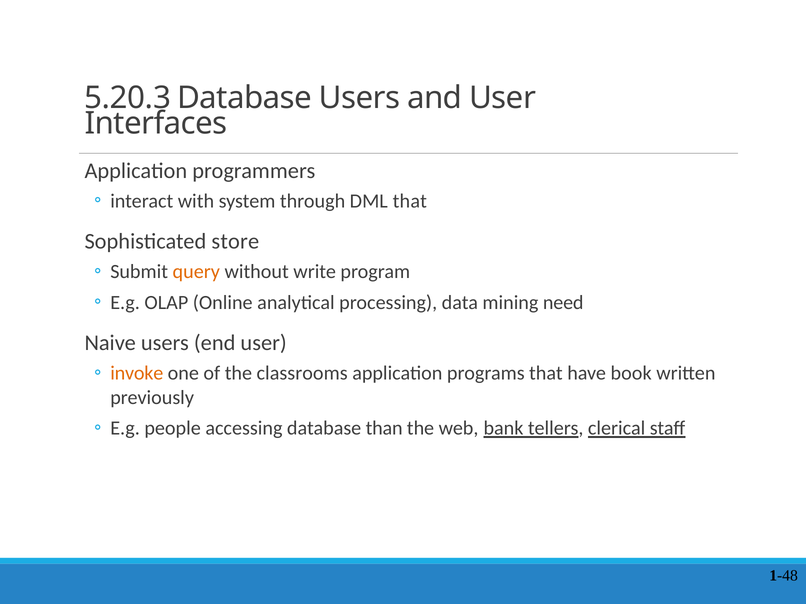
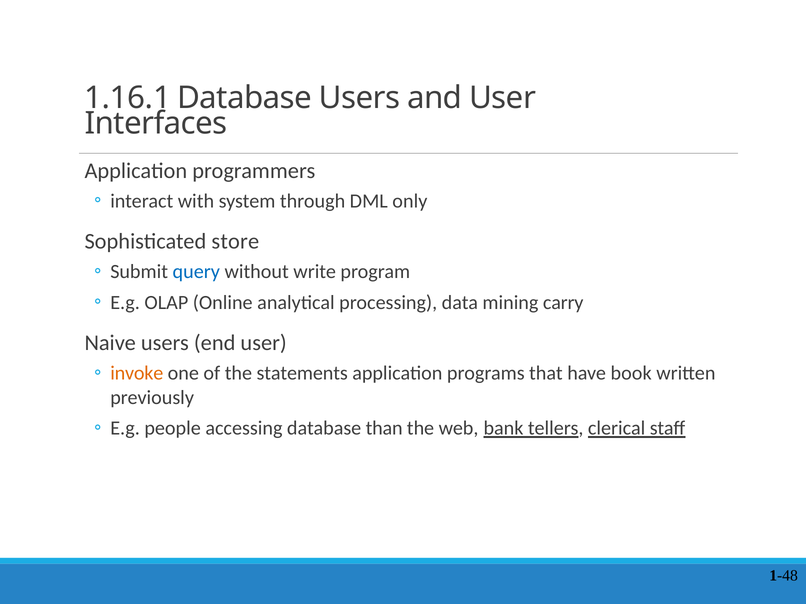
5.20.3: 5.20.3 -> 1.16.1
DML that: that -> only
query colour: orange -> blue
need: need -> carry
classrooms: classrooms -> statements
